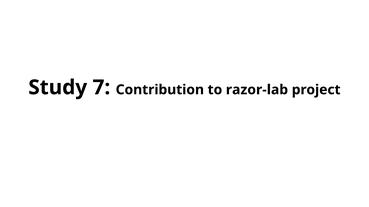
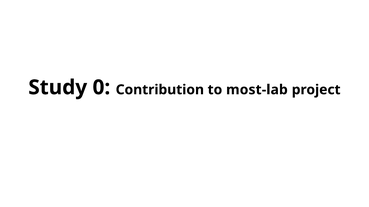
7: 7 -> 0
razor-lab: razor-lab -> most-lab
